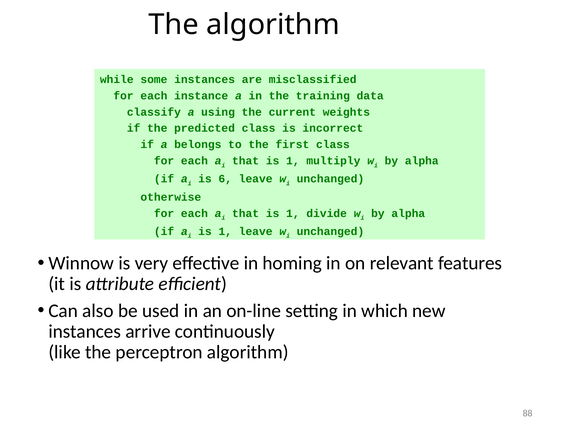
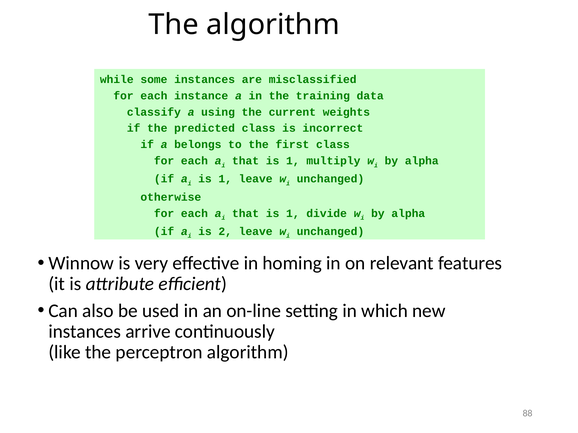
6 at (225, 179): 6 -> 1
1 at (225, 232): 1 -> 2
